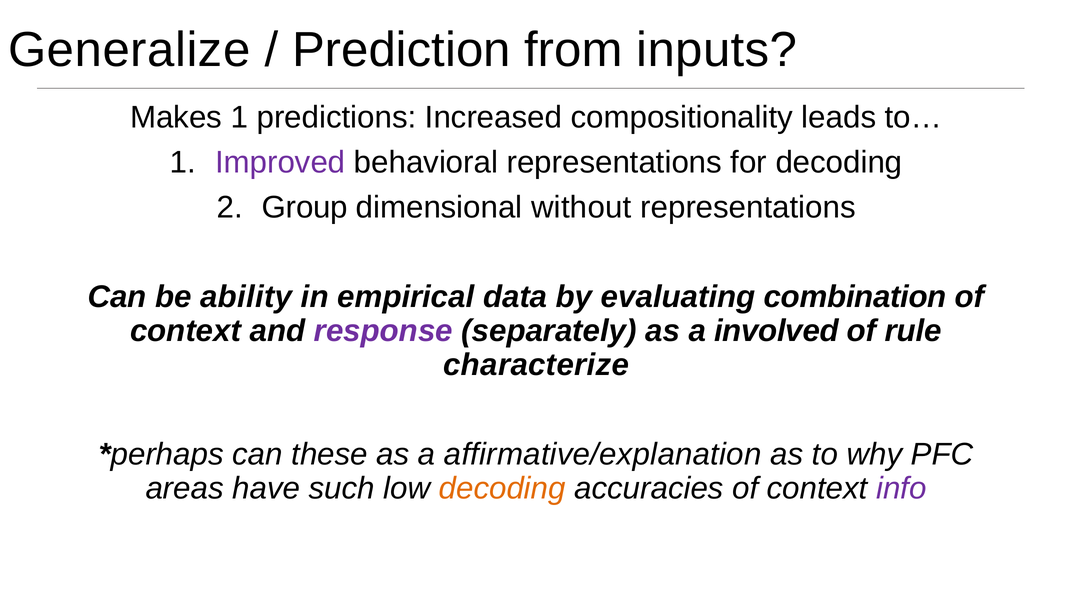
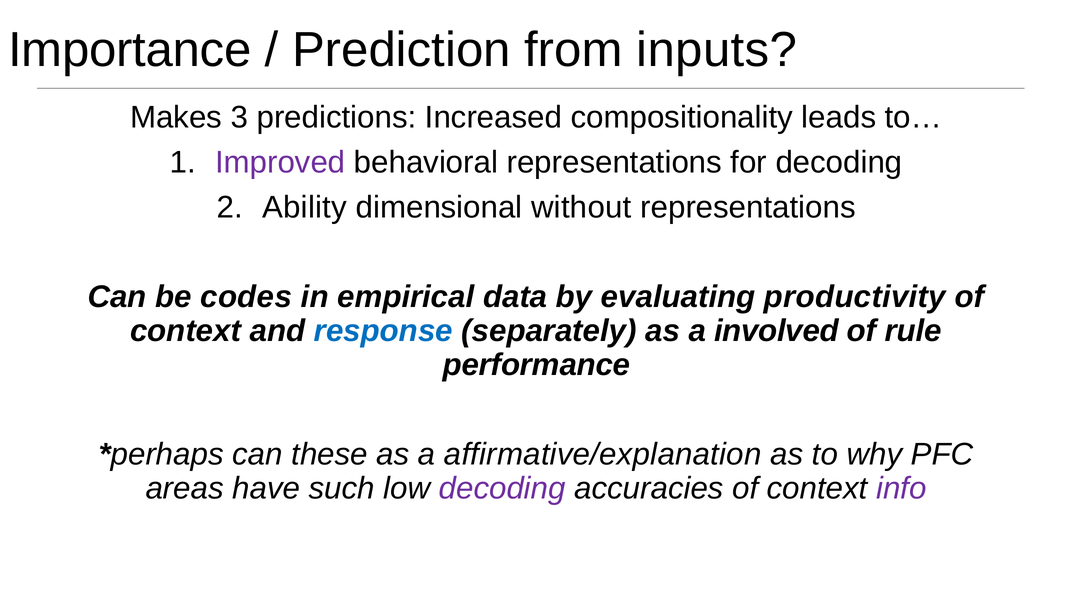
Generalize: Generalize -> Importance
Makes 1: 1 -> 3
Group: Group -> Ability
ability: ability -> codes
combination: combination -> productivity
response colour: purple -> blue
characterize: characterize -> performance
decoding at (502, 488) colour: orange -> purple
